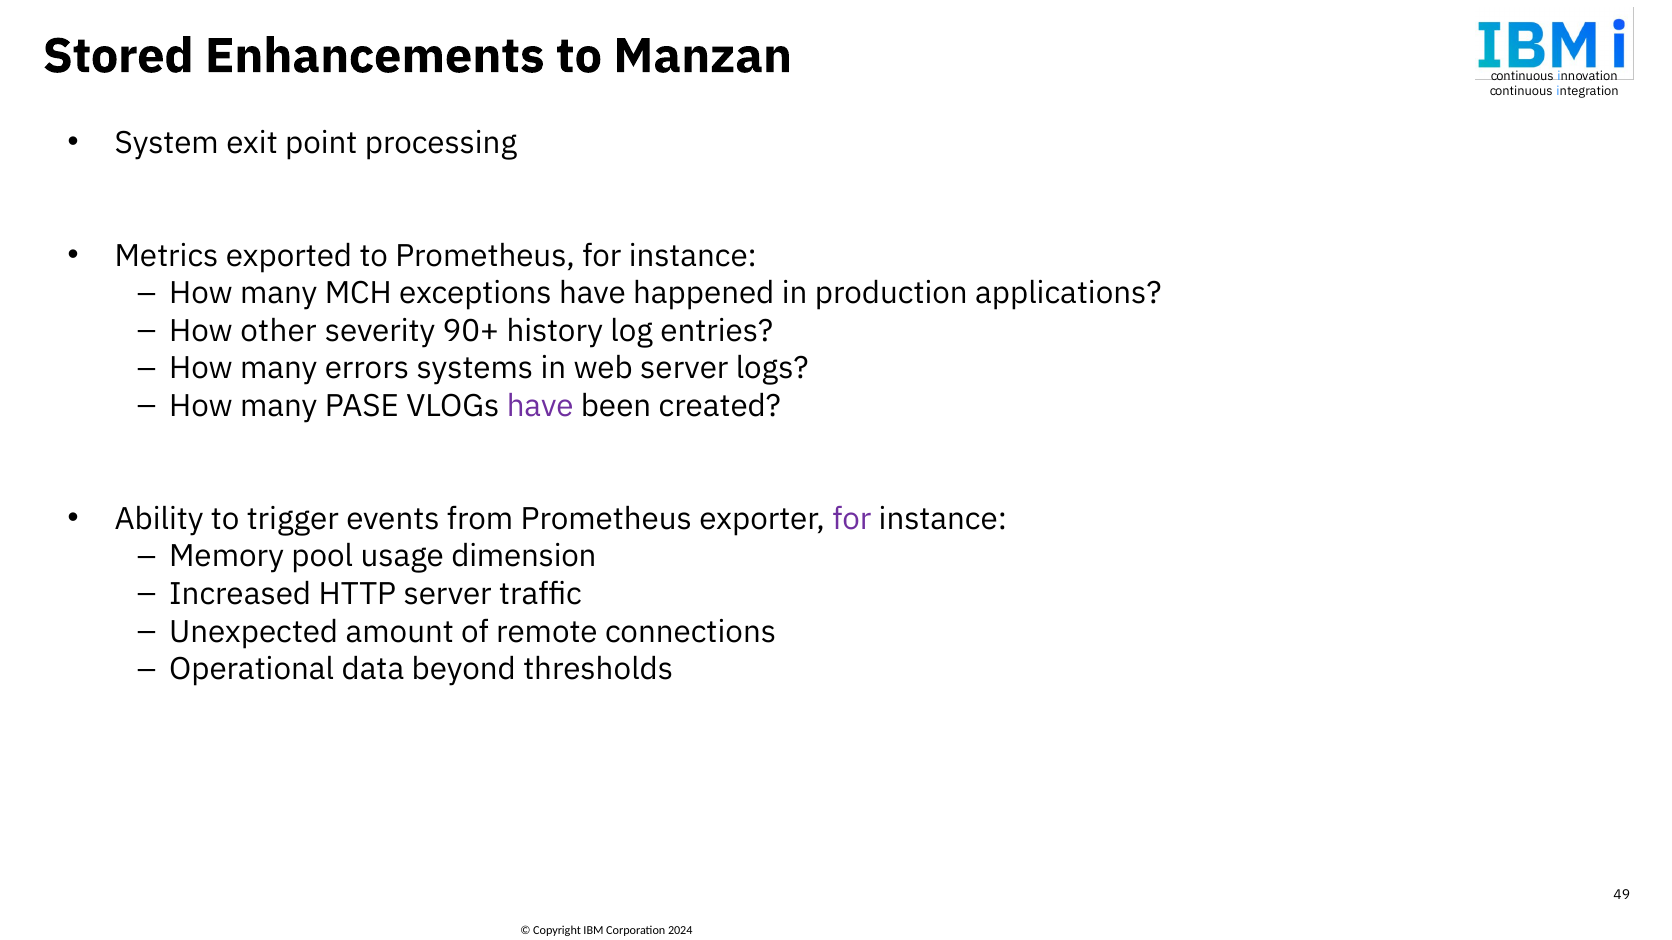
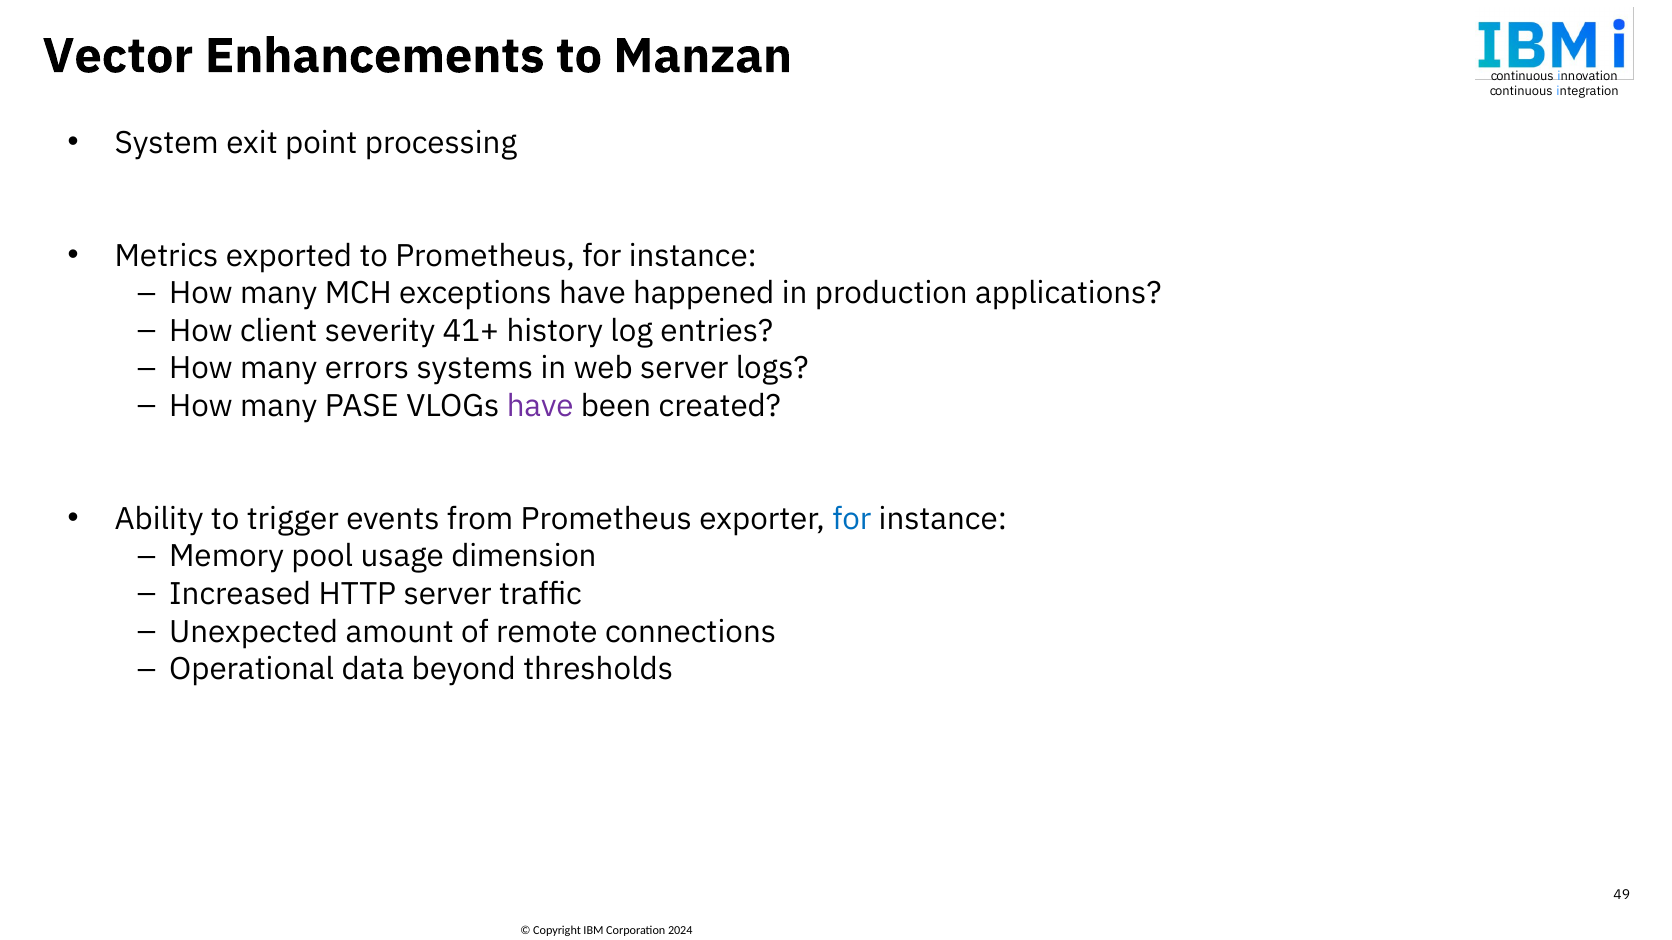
Stored: Stored -> Vector
other: other -> client
90+: 90+ -> 41+
for at (852, 519) colour: purple -> blue
